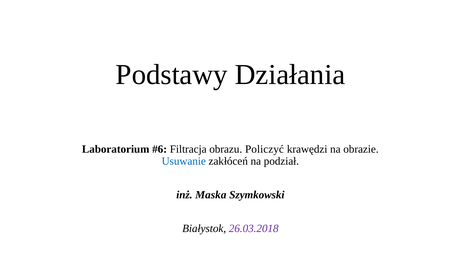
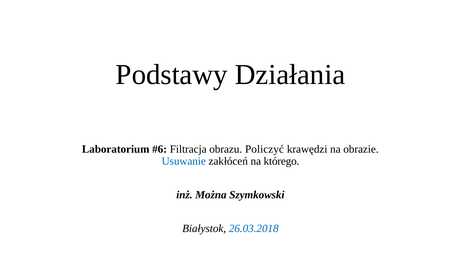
podział: podział -> którego
Maska: Maska -> Można
26.03.2018 colour: purple -> blue
